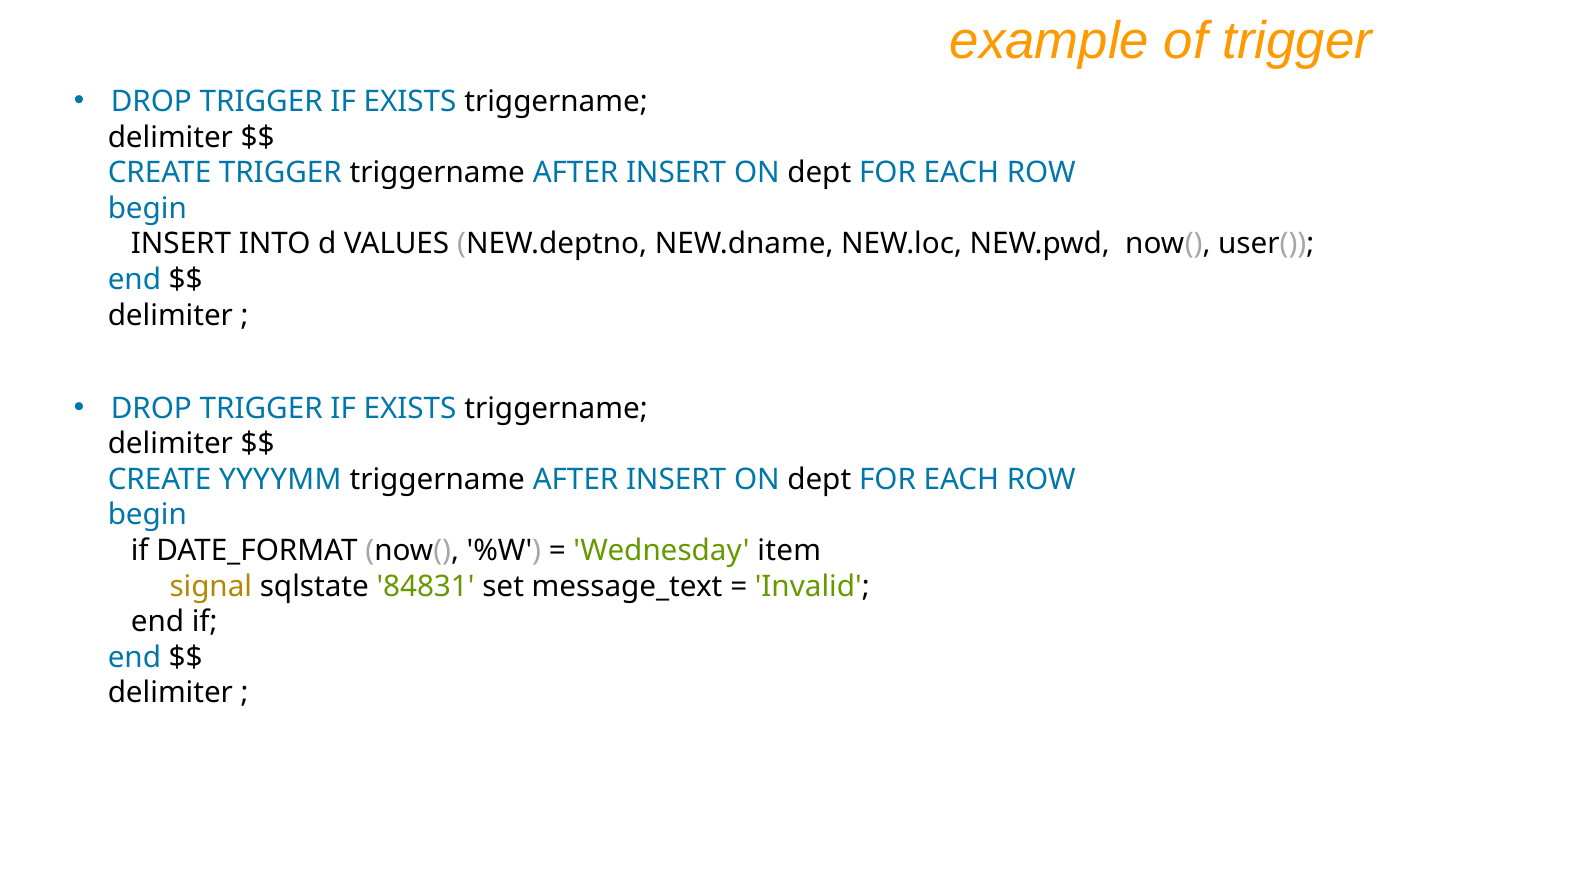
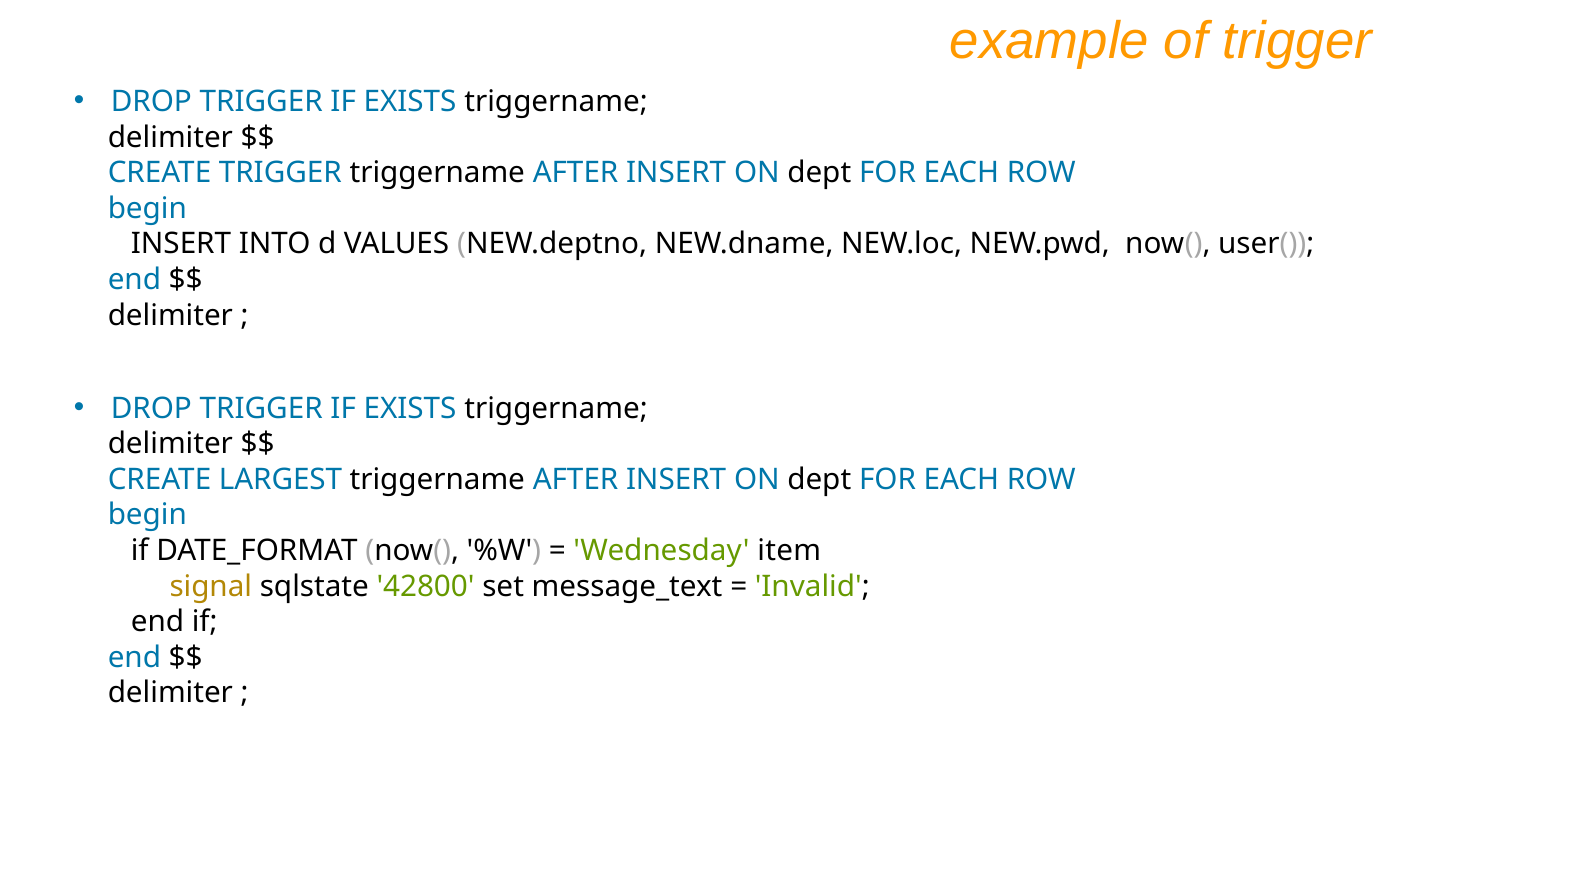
YYYYMM: YYYYMM -> LARGEST
84831: 84831 -> 42800
